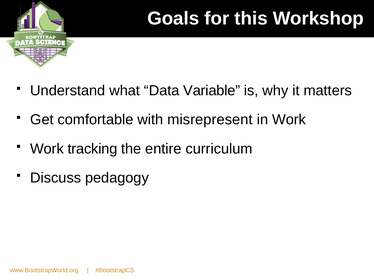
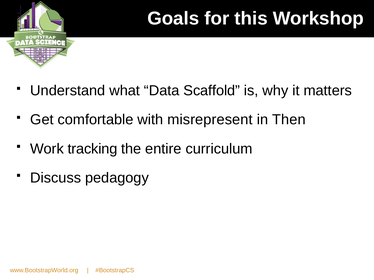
Variable: Variable -> Scaffold
in Work: Work -> Then
